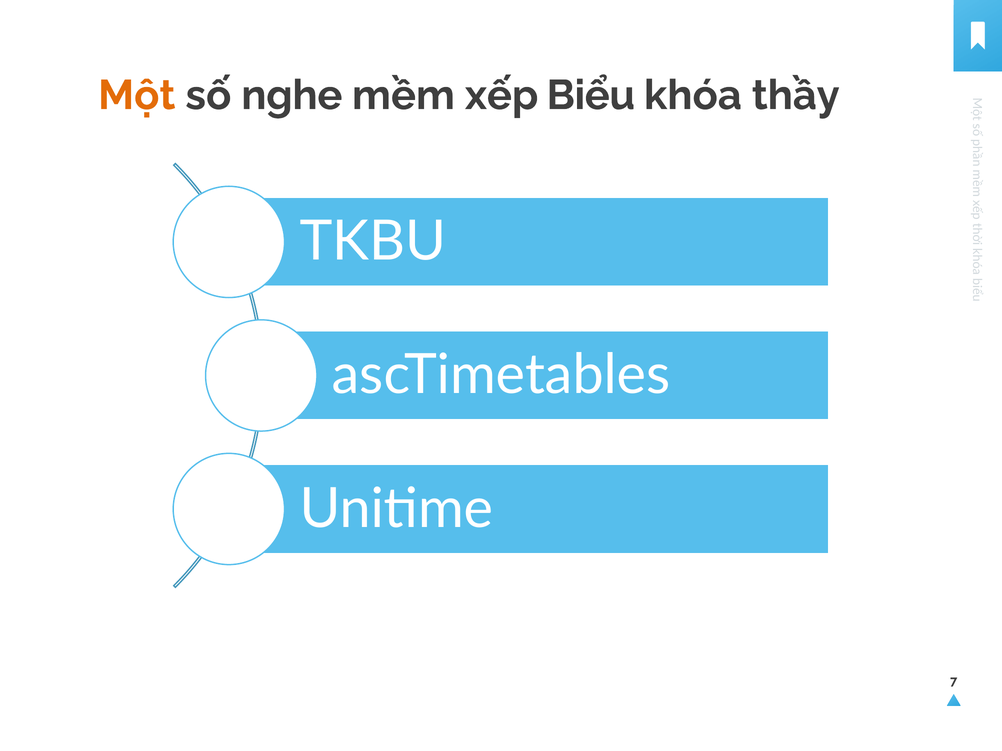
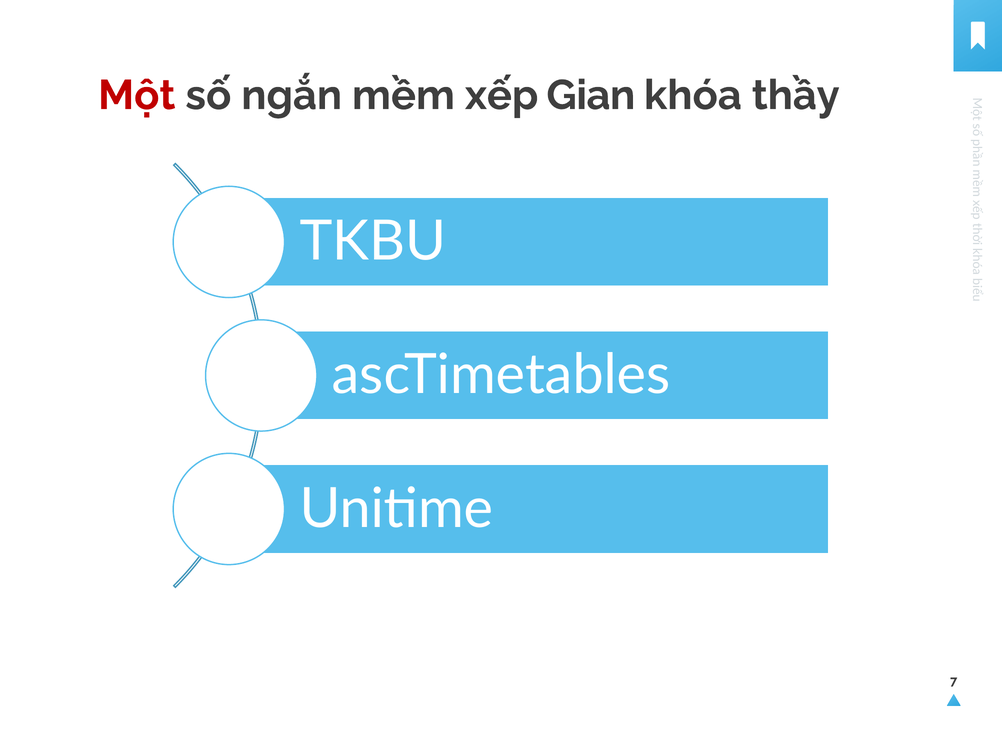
Một colour: orange -> red
nghe: nghe -> ngắn
Biểu: Biểu -> Gian
